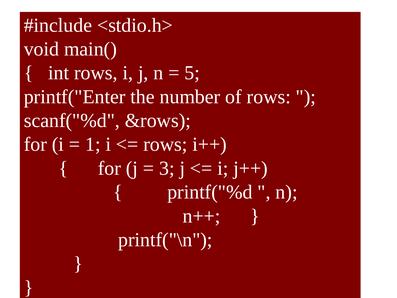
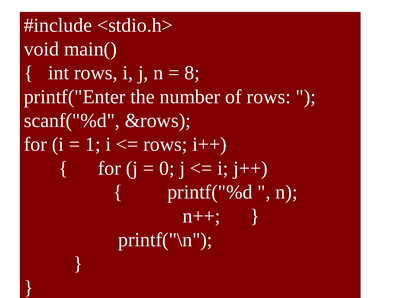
5: 5 -> 8
3: 3 -> 0
